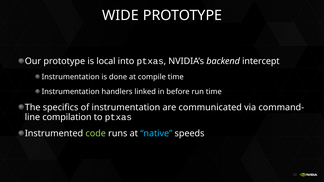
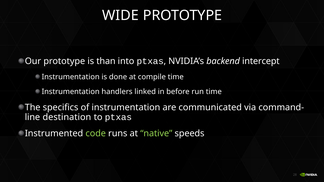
local: local -> than
compilation: compilation -> destination
native colour: light blue -> light green
